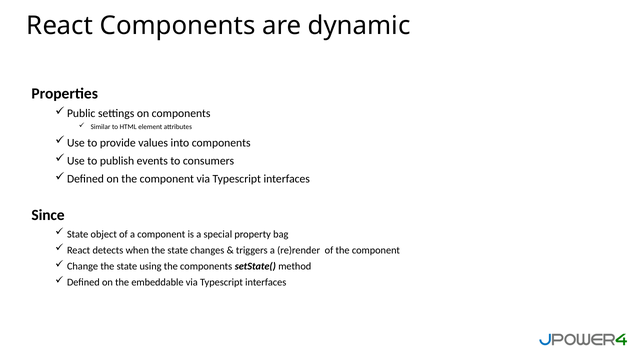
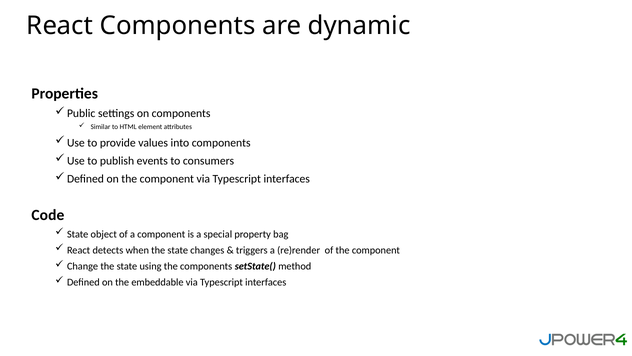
Since: Since -> Code
